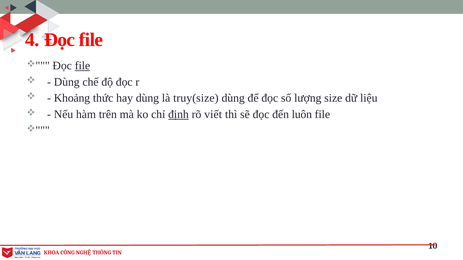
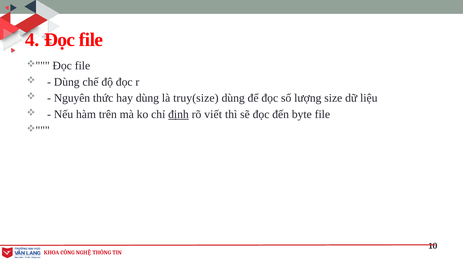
file at (82, 66) underline: present -> none
Khoảng: Khoảng -> Nguyên
luôn: luôn -> byte
